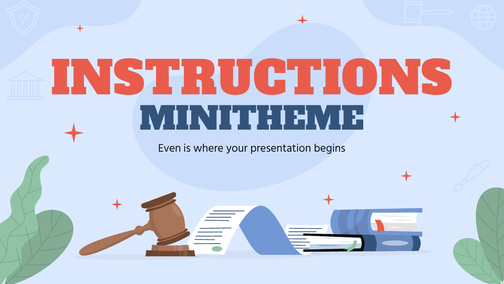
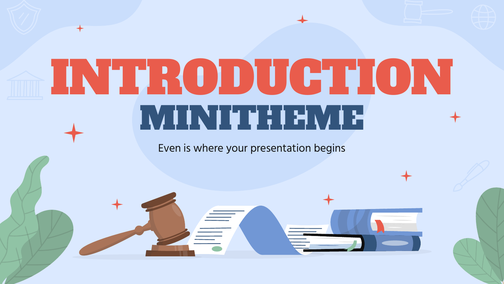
INSTRUCTIONS: INSTRUCTIONS -> INTRODUCTION
